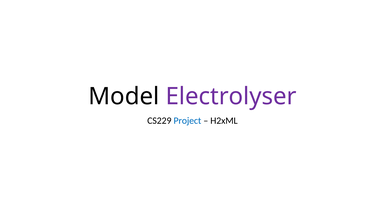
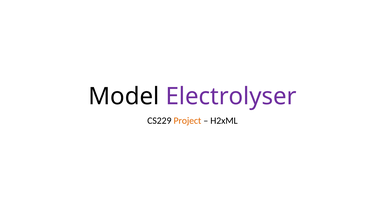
Project colour: blue -> orange
